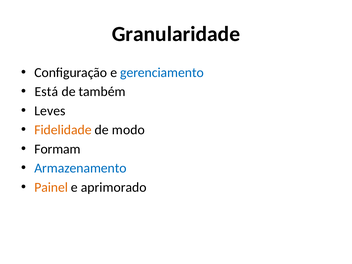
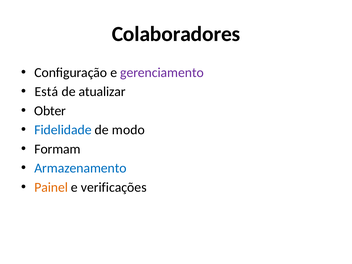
Granularidade: Granularidade -> Colaboradores
gerenciamento colour: blue -> purple
também: também -> atualizar
Leves: Leves -> Obter
Fidelidade colour: orange -> blue
aprimorado: aprimorado -> verificações
